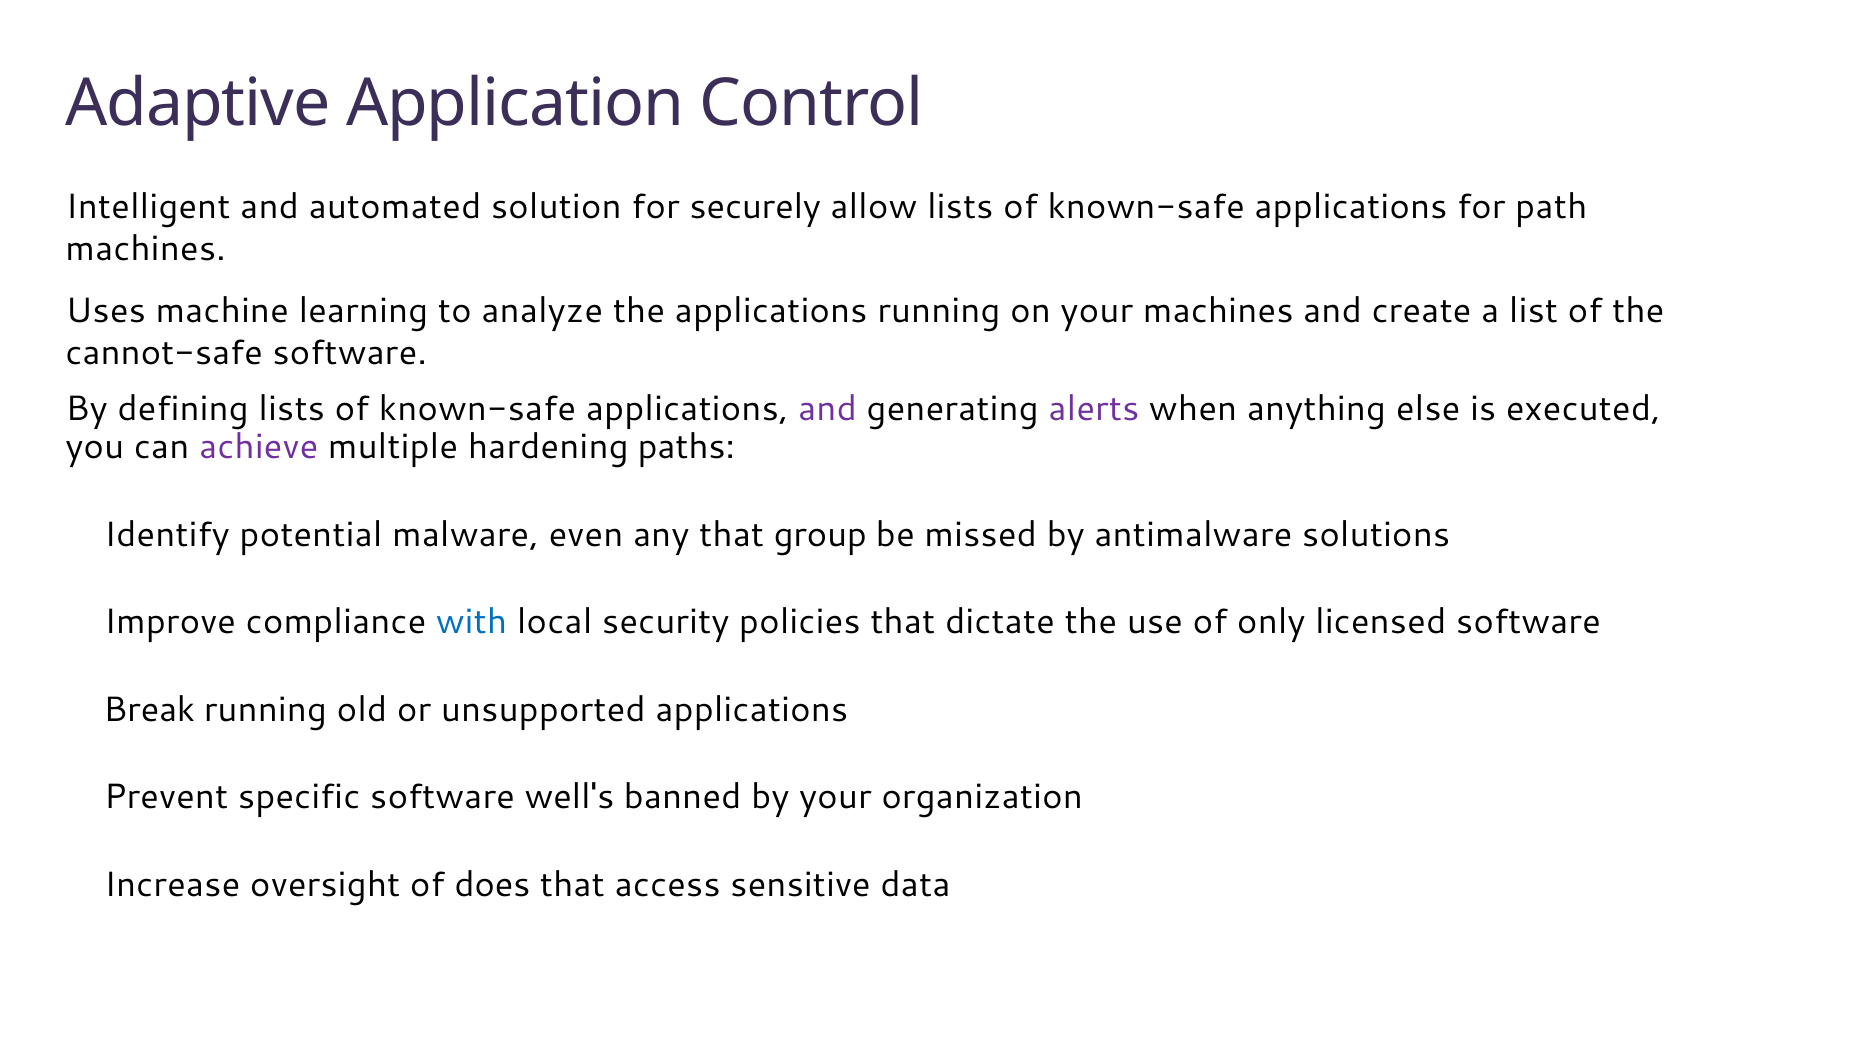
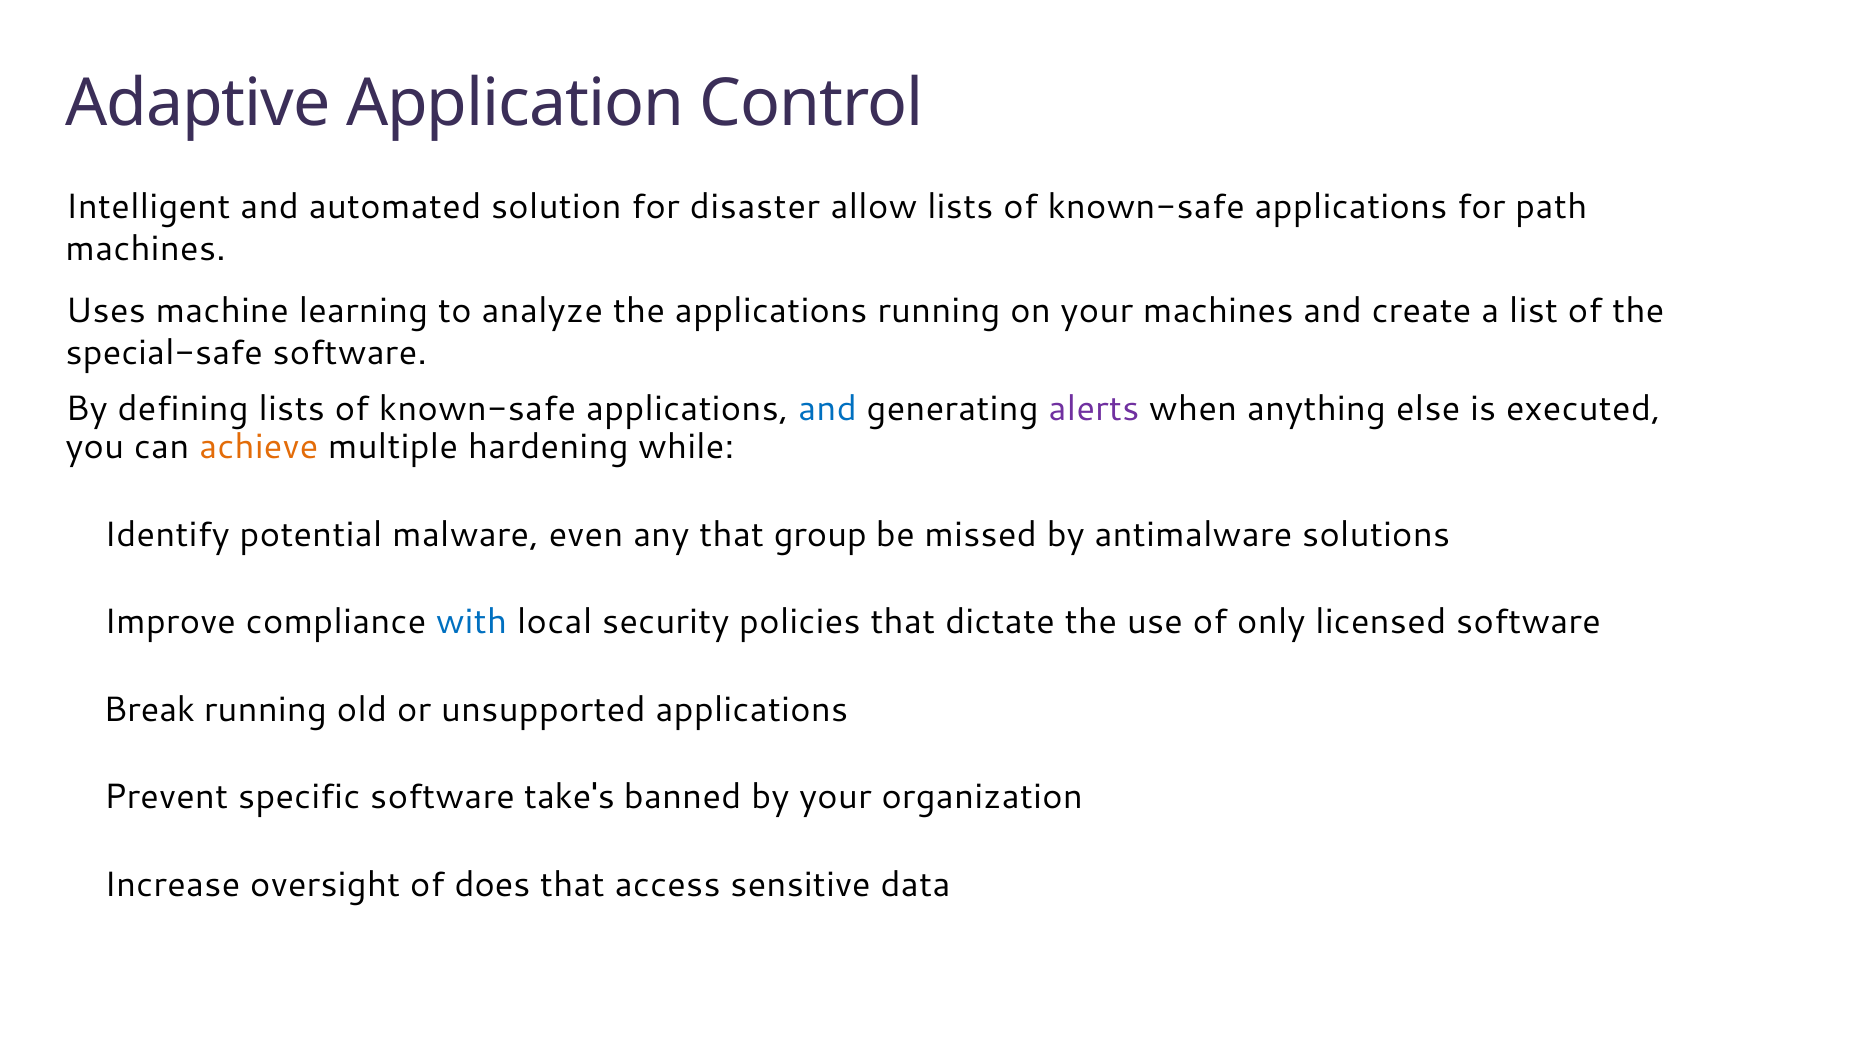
securely: securely -> disaster
cannot-safe: cannot-safe -> special-safe
and at (828, 409) colour: purple -> blue
achieve colour: purple -> orange
paths: paths -> while
well's: well's -> take's
